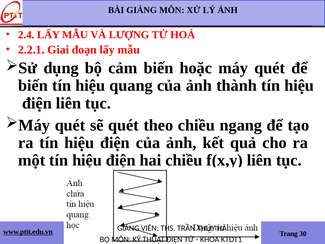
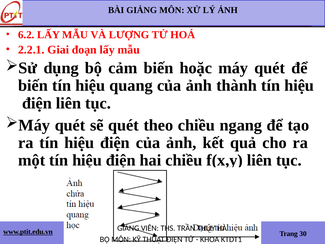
2.4: 2.4 -> 6.2
